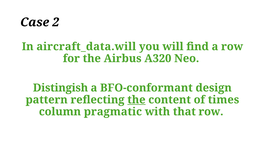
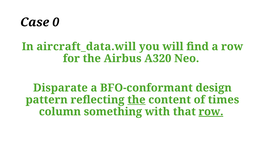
2: 2 -> 0
Distingish: Distingish -> Disparate
pragmatic: pragmatic -> something
row at (211, 112) underline: none -> present
